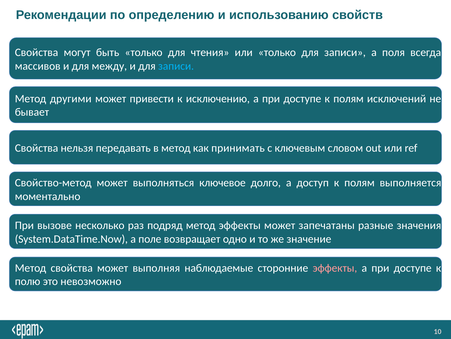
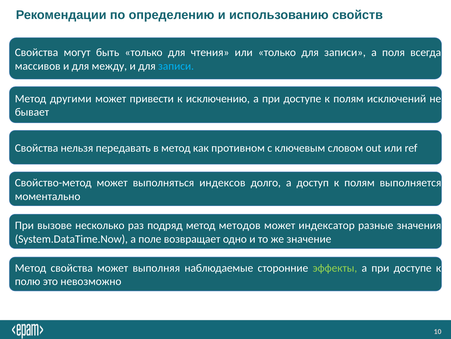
принимать: принимать -> противном
ключевое: ключевое -> индексов
метод эффекты: эффекты -> методов
запечатаны: запечатаны -> индексатор
эффекты at (335, 267) colour: pink -> light green
